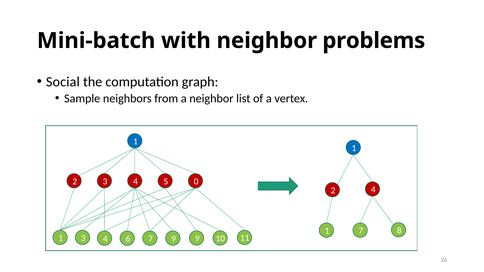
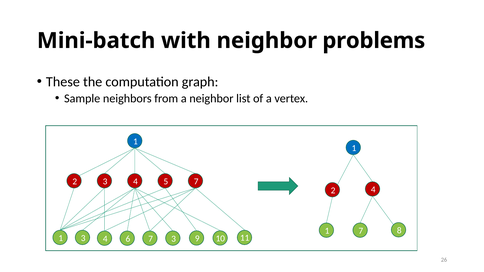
Social: Social -> These
0 at (196, 182): 0 -> 7
6 9: 9 -> 3
